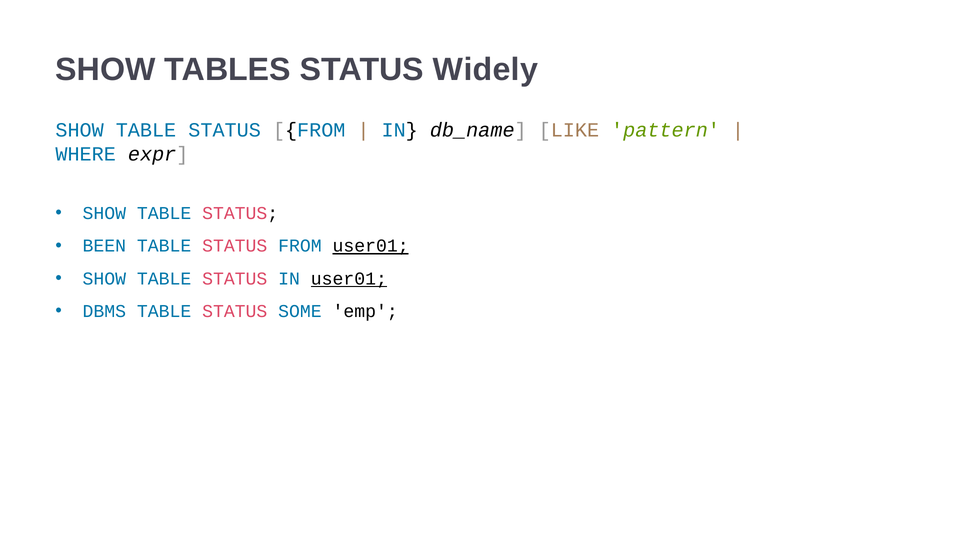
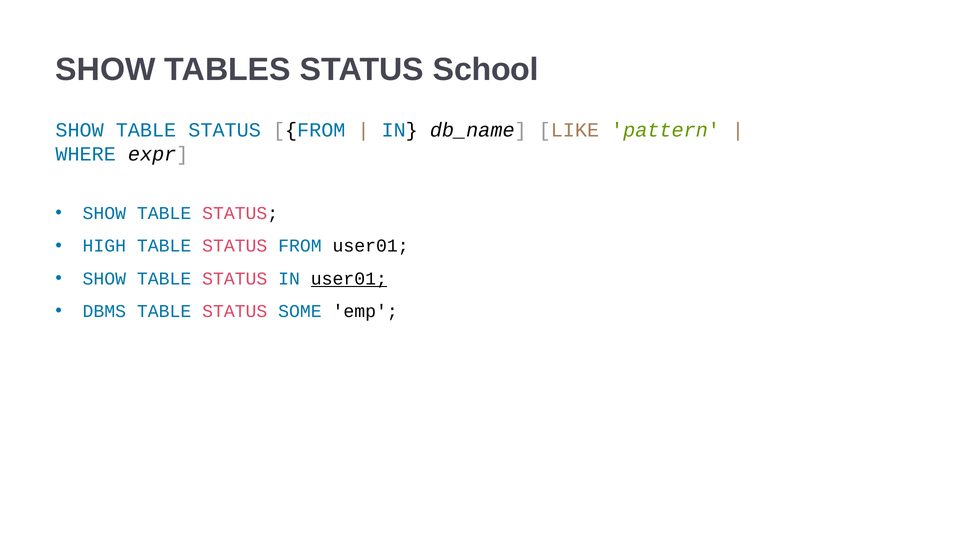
Widely: Widely -> School
BEEN: BEEN -> HIGH
user01 at (371, 246) underline: present -> none
